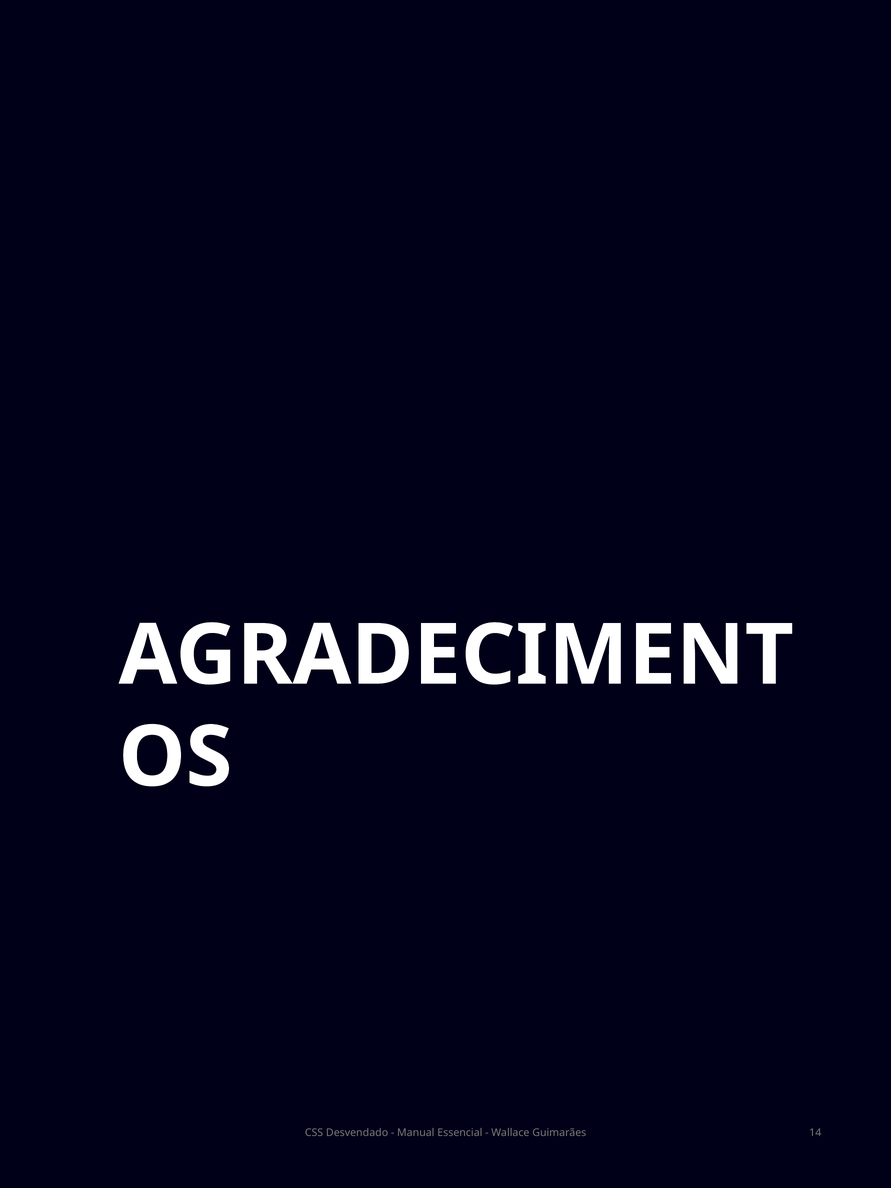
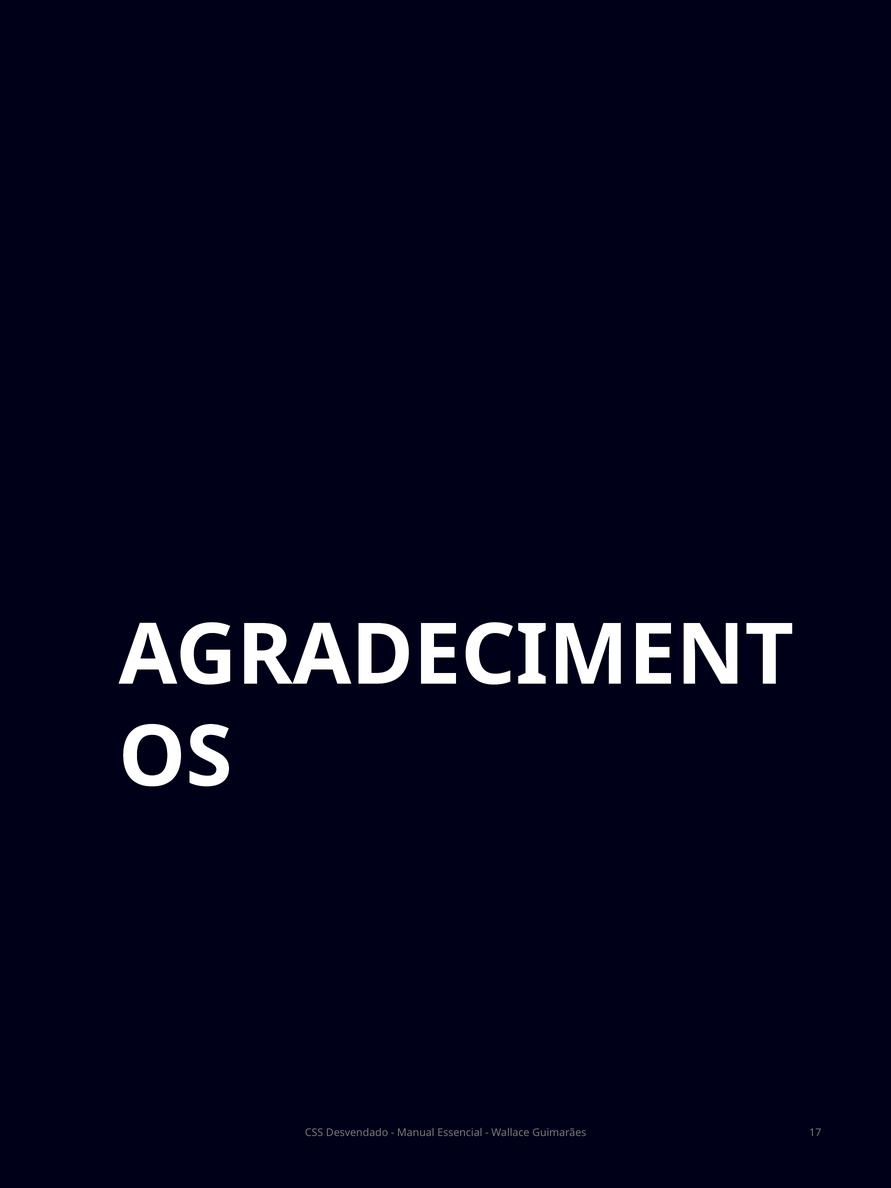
14: 14 -> 17
